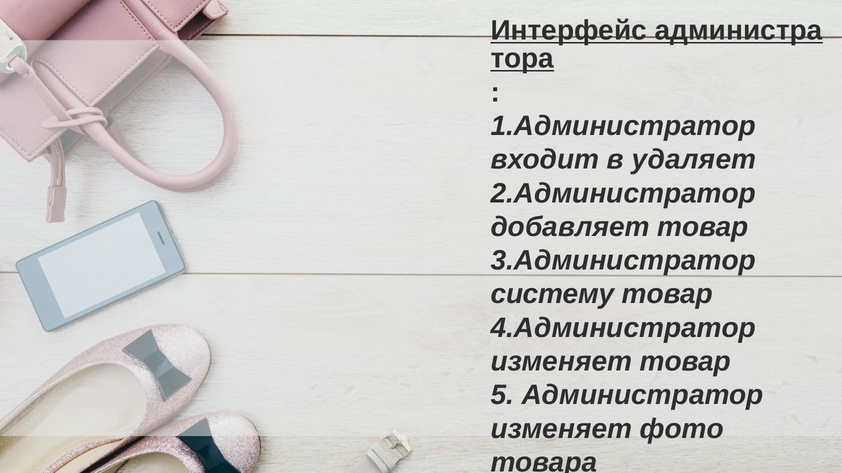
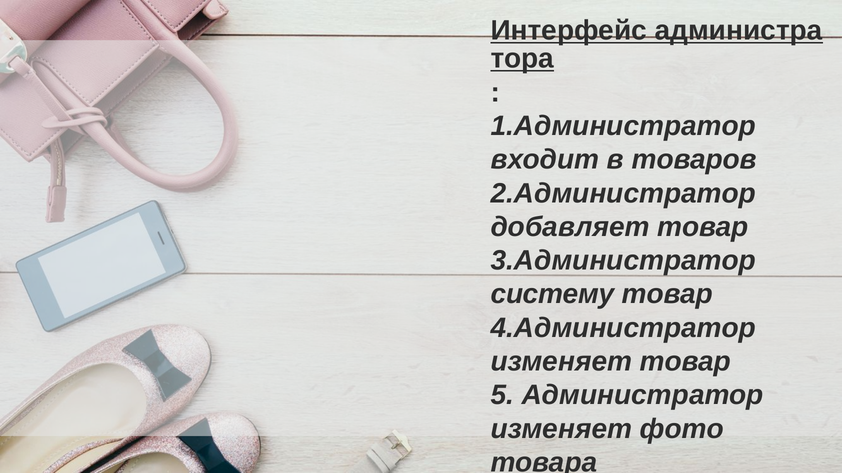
удаляет: удаляет -> товаров
